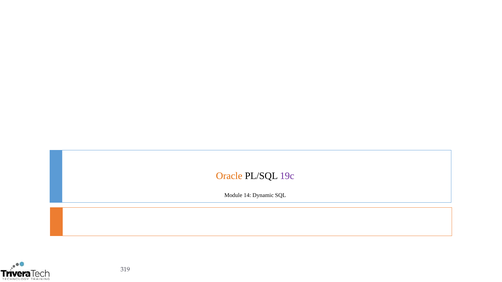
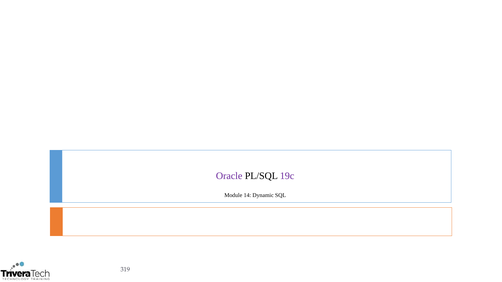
Oracle colour: orange -> purple
